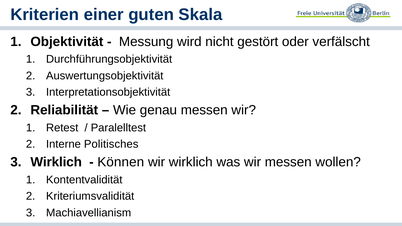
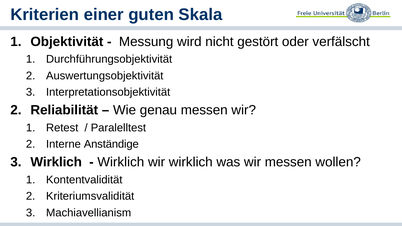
Politisches: Politisches -> Anständige
Können at (121, 162): Können -> Wirklich
